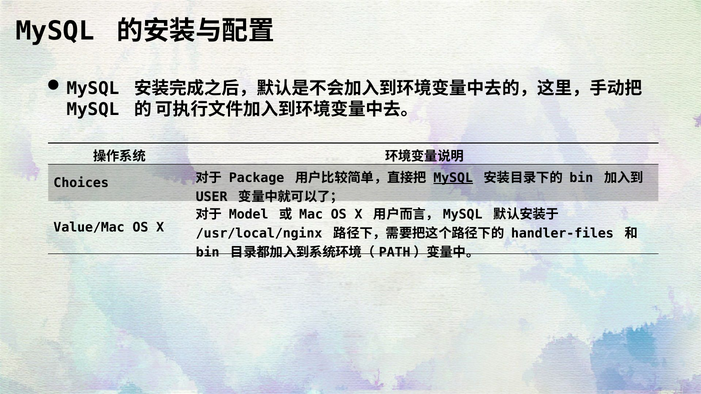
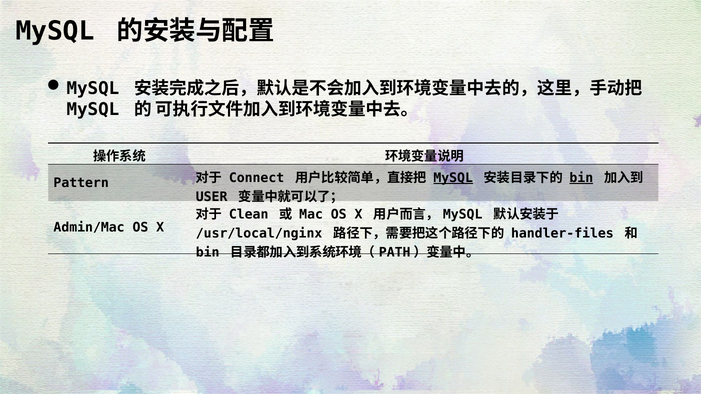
Choices: Choices -> Pattern
Package: Package -> Connect
bin at (581, 178) underline: none -> present
Model: Model -> Clean
Value/Mac: Value/Mac -> Admin/Mac
